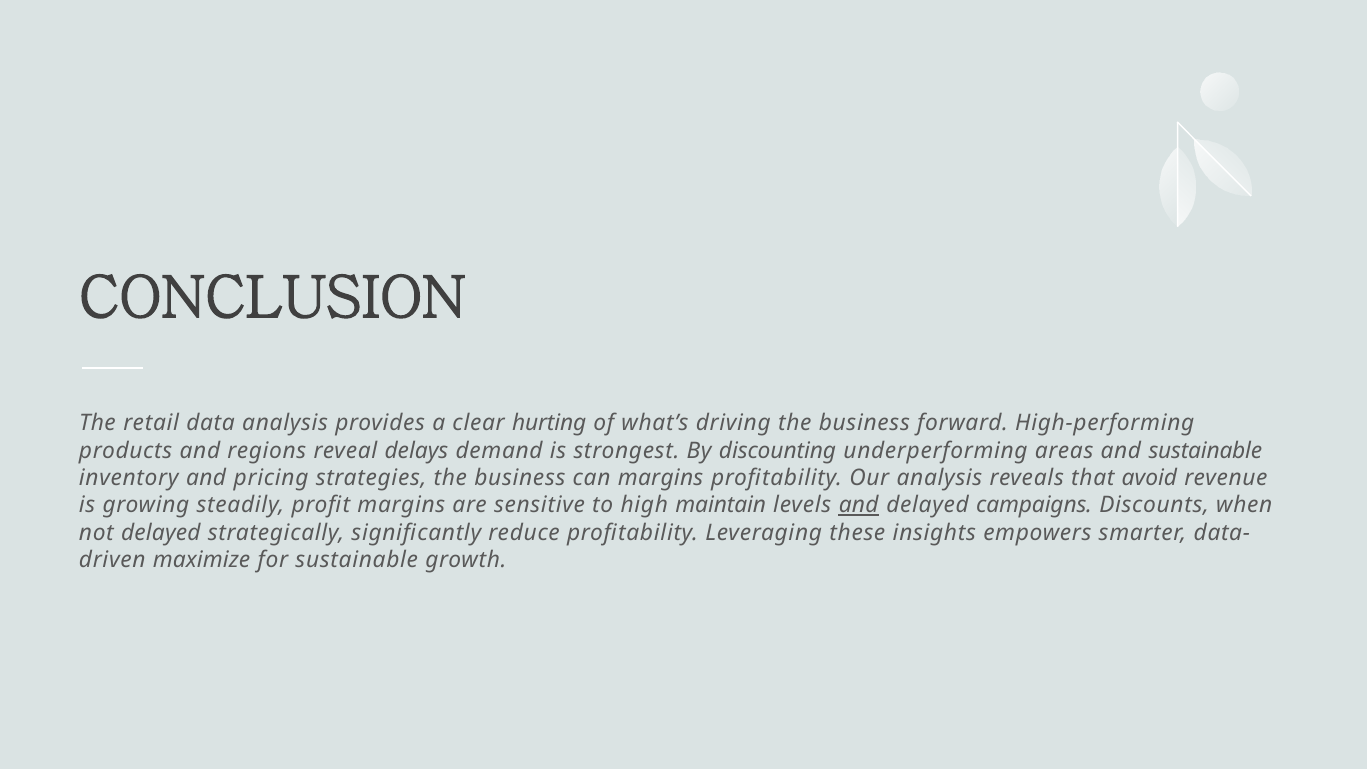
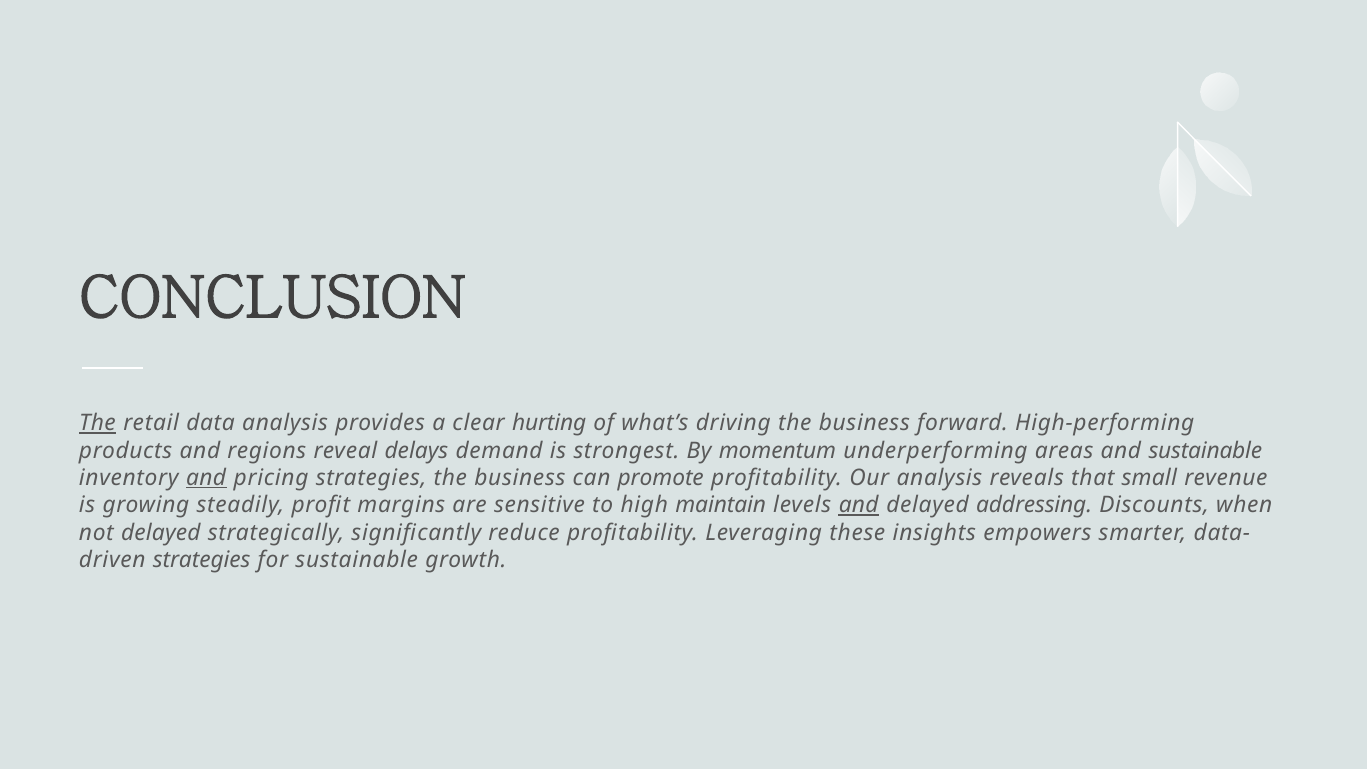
The at (97, 423) underline: none -> present
discounting: discounting -> momentum
and at (206, 478) underline: none -> present
can margins: margins -> promote
avoid: avoid -> small
campaigns: campaigns -> addressing
maximize at (202, 560): maximize -> strategies
